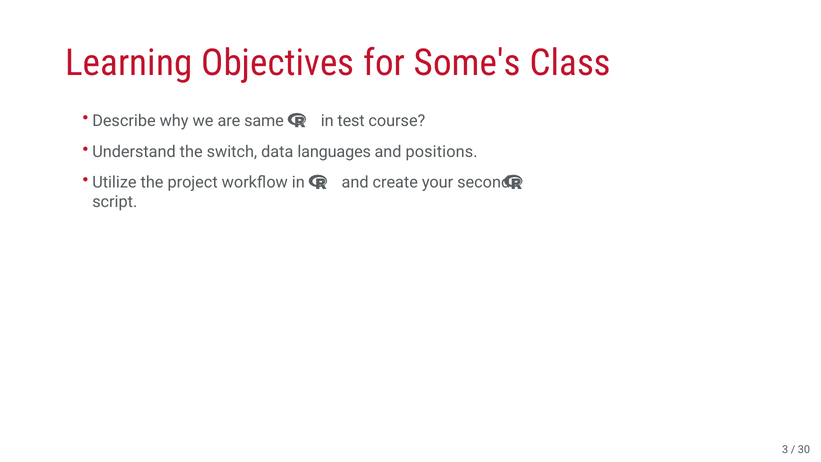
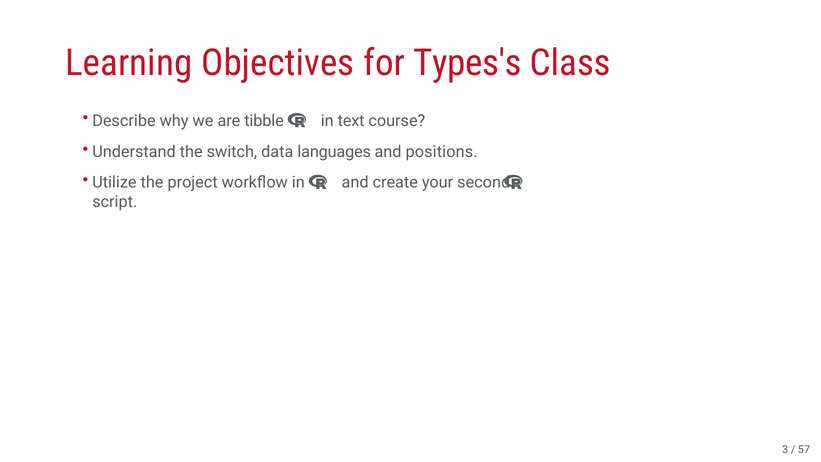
Some's: Some's -> Types's
same: same -> tibble
test: test -> text
30: 30 -> 57
